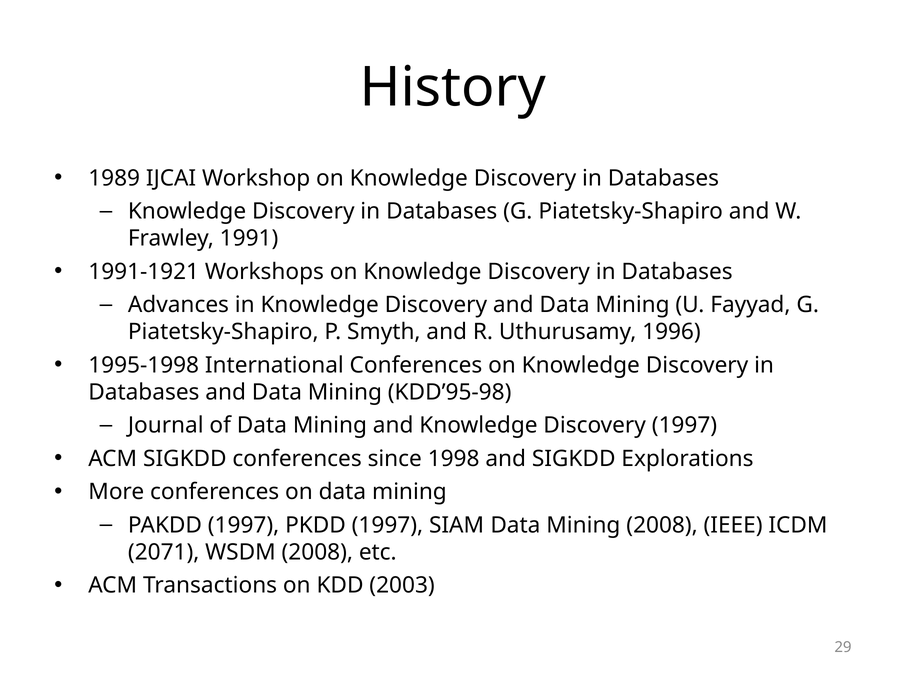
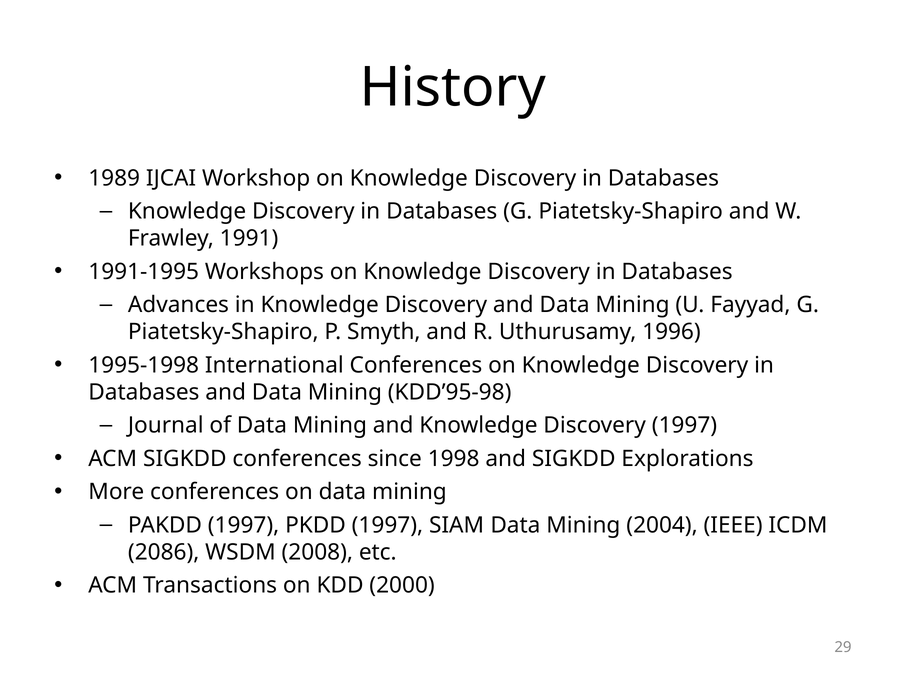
1991-1921: 1991-1921 -> 1991-1995
Mining 2008: 2008 -> 2004
2071: 2071 -> 2086
2003: 2003 -> 2000
